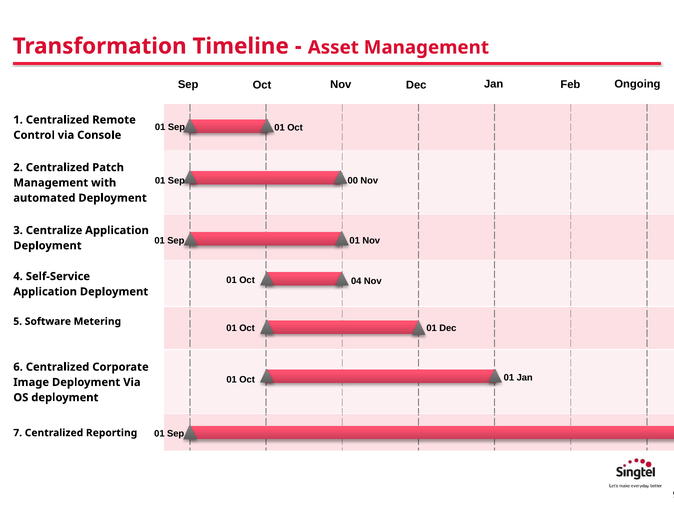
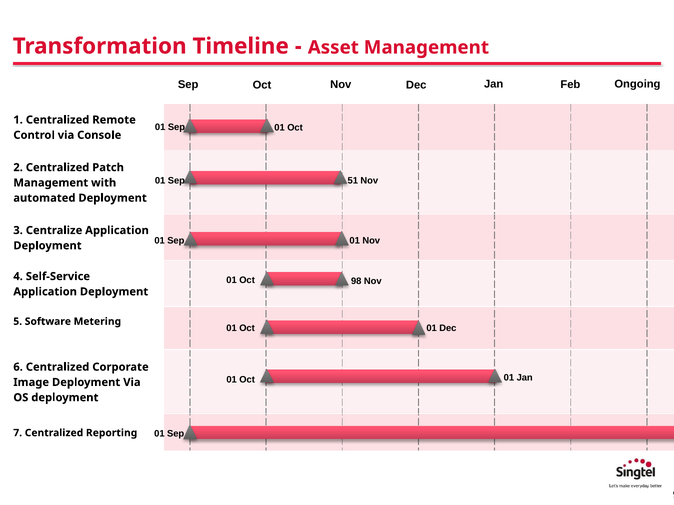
00: 00 -> 51
04: 04 -> 98
